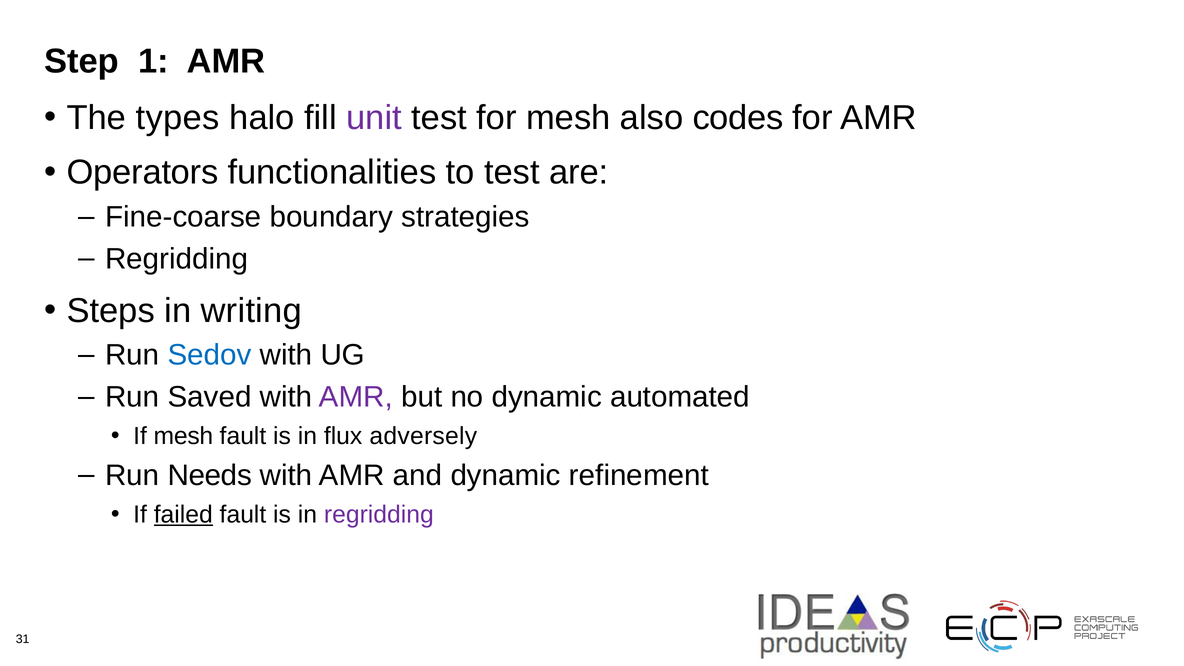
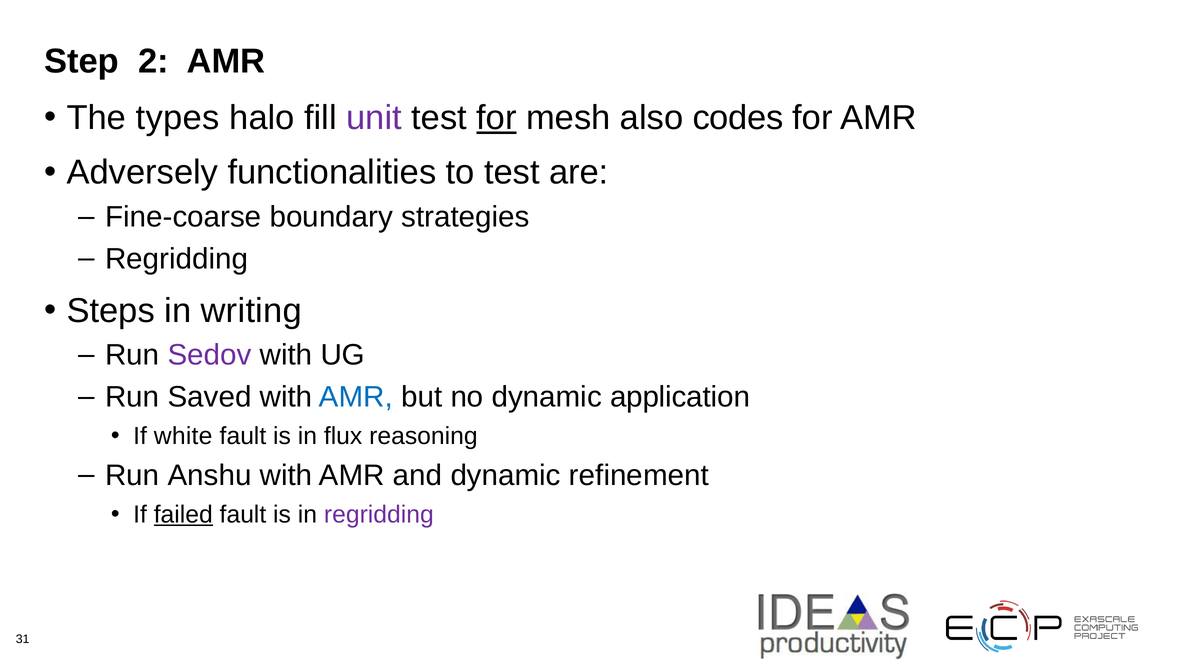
1: 1 -> 2
for at (497, 118) underline: none -> present
Operators: Operators -> Adversely
Sedov colour: blue -> purple
AMR at (356, 397) colour: purple -> blue
automated: automated -> application
If mesh: mesh -> white
adversely: adversely -> reasoning
Needs: Needs -> Anshu
